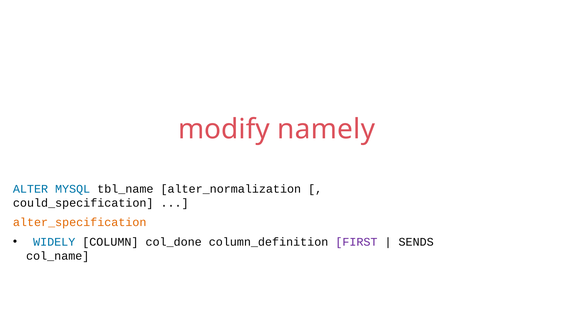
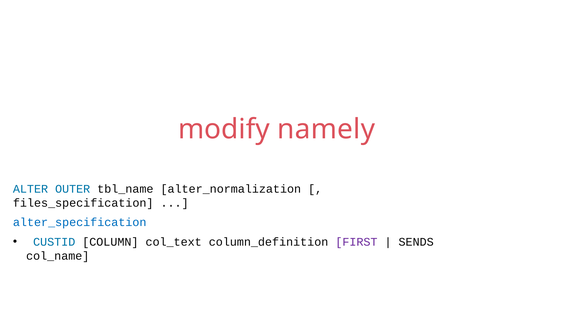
MYSQL: MYSQL -> OUTER
could_specification: could_specification -> files_specification
alter_specification colour: orange -> blue
WIDELY: WIDELY -> CUSTID
col_done: col_done -> col_text
